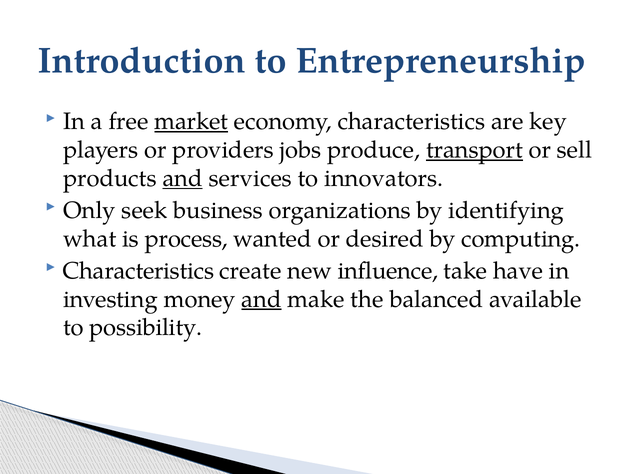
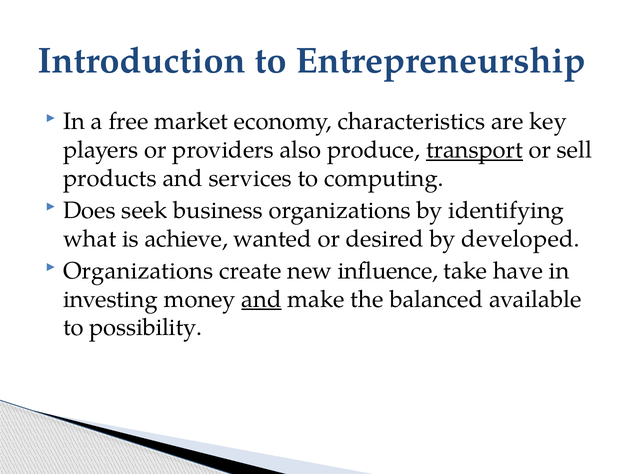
market underline: present -> none
jobs: jobs -> also
and at (183, 178) underline: present -> none
innovators: innovators -> computing
Only: Only -> Does
process: process -> achieve
computing: computing -> developed
Characteristics at (138, 271): Characteristics -> Organizations
